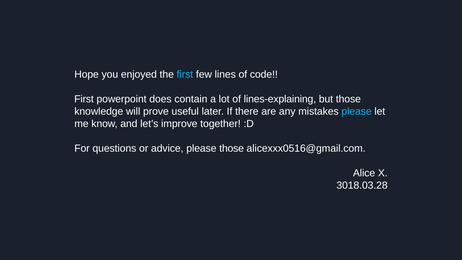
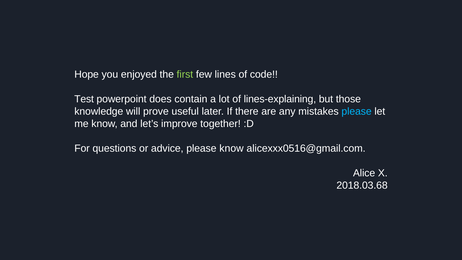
first at (185, 75) colour: light blue -> light green
First at (84, 99): First -> Test
please those: those -> know
3018.03.28: 3018.03.28 -> 2018.03.68
